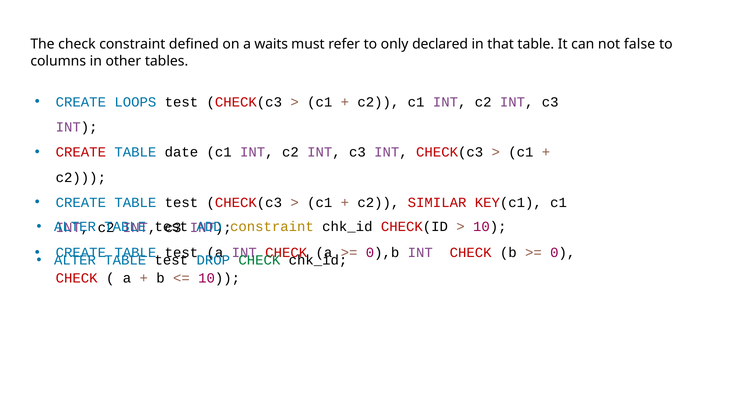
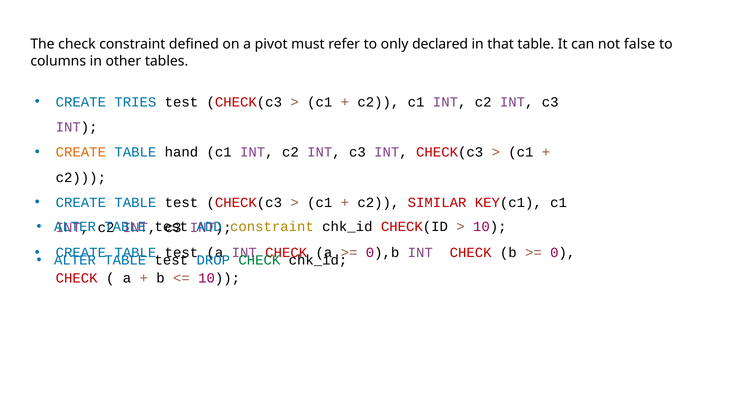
waits: waits -> pivot
LOOPS: LOOPS -> TRIES
CREATE at (81, 152) colour: red -> orange
date: date -> hand
